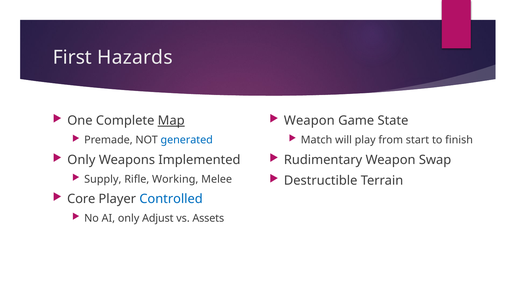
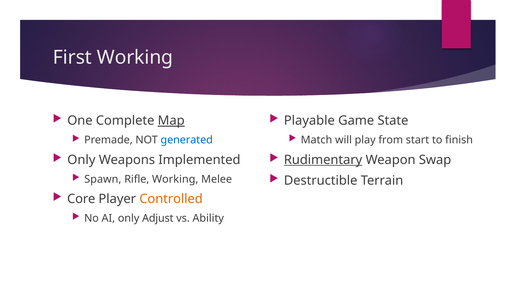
First Hazards: Hazards -> Working
Weapon at (309, 121): Weapon -> Playable
Rudimentary underline: none -> present
Supply: Supply -> Spawn
Controlled colour: blue -> orange
Assets: Assets -> Ability
